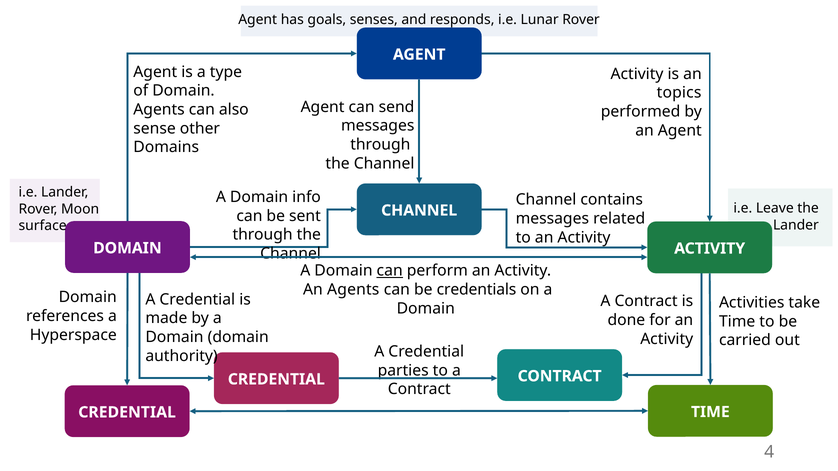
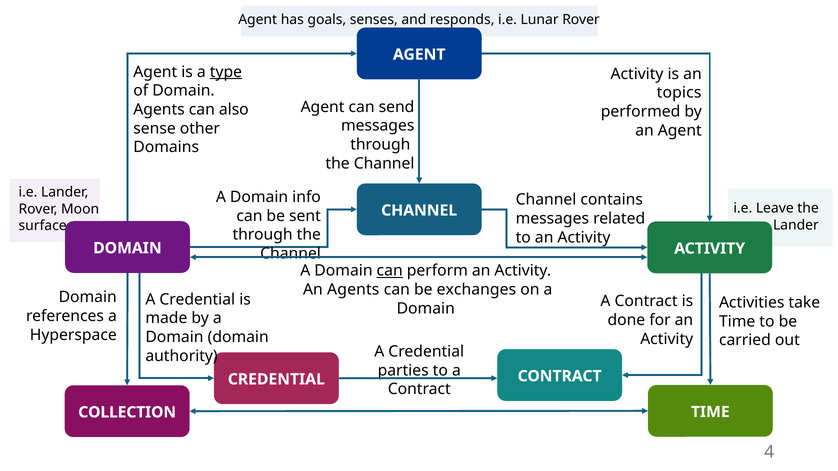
type underline: none -> present
credentials: credentials -> exchanges
CREDENTIAL at (127, 413): CREDENTIAL -> COLLECTION
